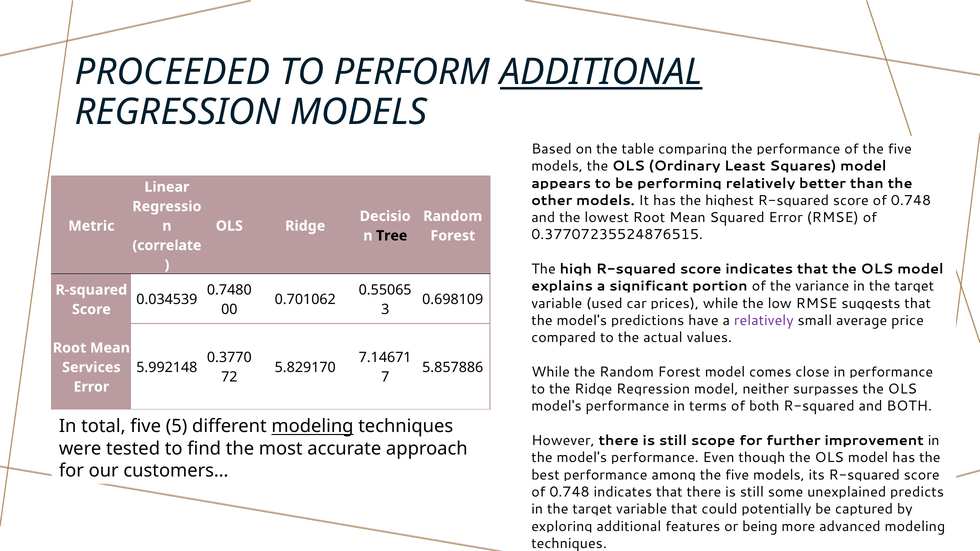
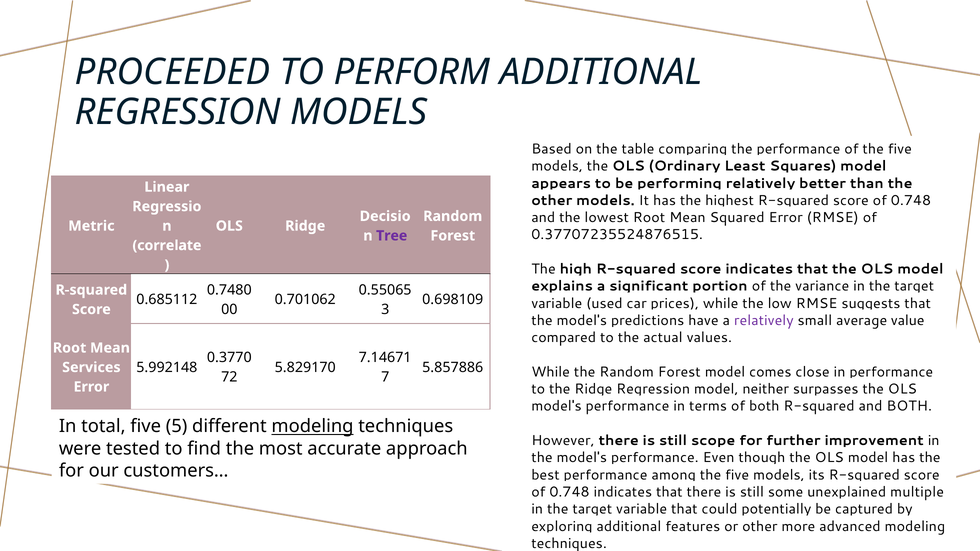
ADDITIONAL at (601, 72) underline: present -> none
Tree colour: black -> purple
0.034539: 0.034539 -> 0.685112
price: price -> value
predicts: predicts -> multiple
or being: being -> other
